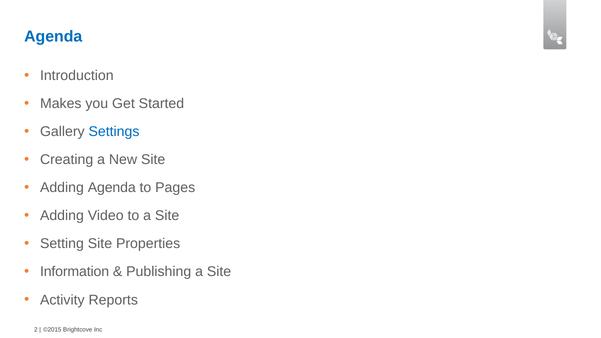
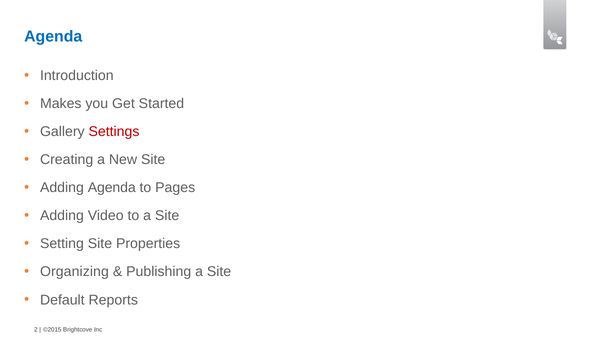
Settings colour: blue -> red
Information: Information -> Organizing
Activity: Activity -> Default
